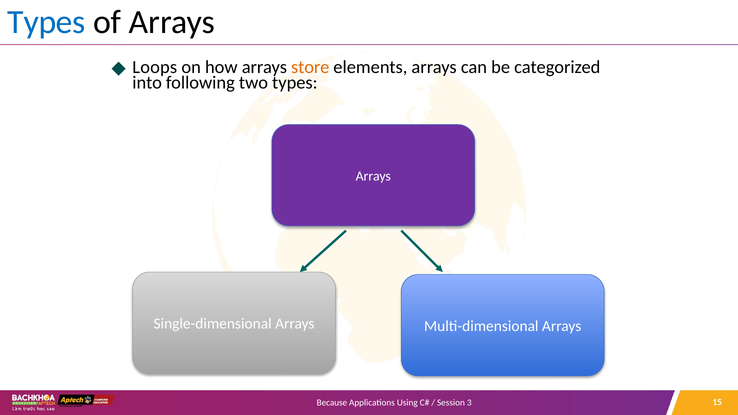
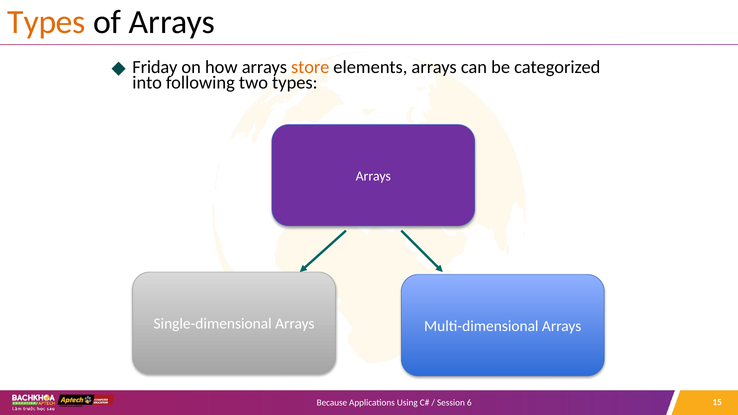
Types at (47, 22) colour: blue -> orange
Loops: Loops -> Friday
3: 3 -> 6
